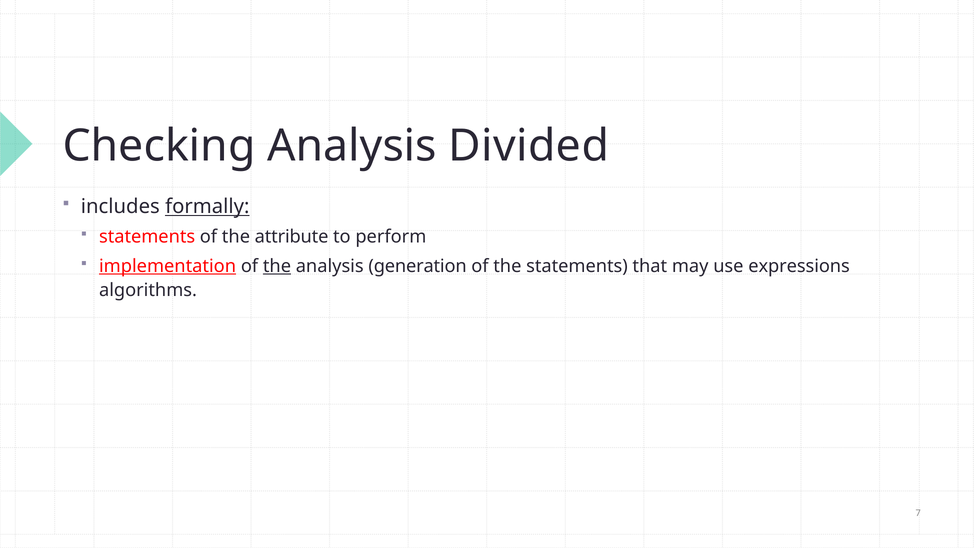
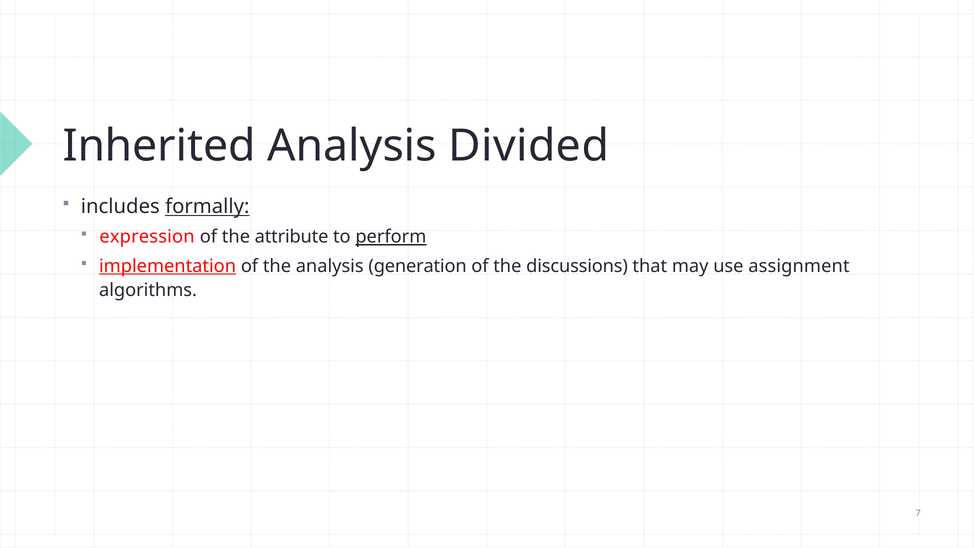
Checking: Checking -> Inherited
statements at (147, 237): statements -> expression
perform underline: none -> present
the at (277, 266) underline: present -> none
the statements: statements -> discussions
expressions: expressions -> assignment
